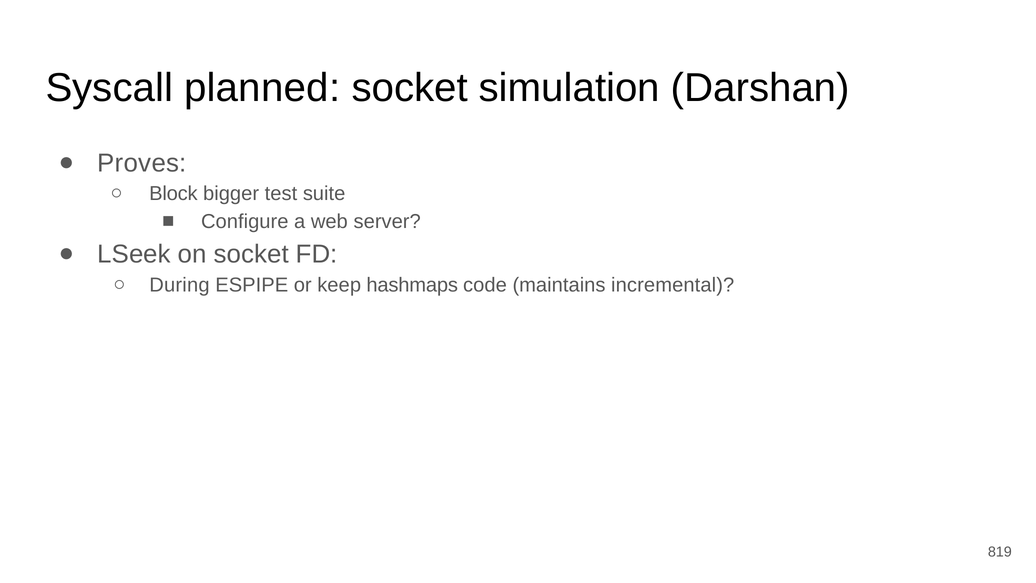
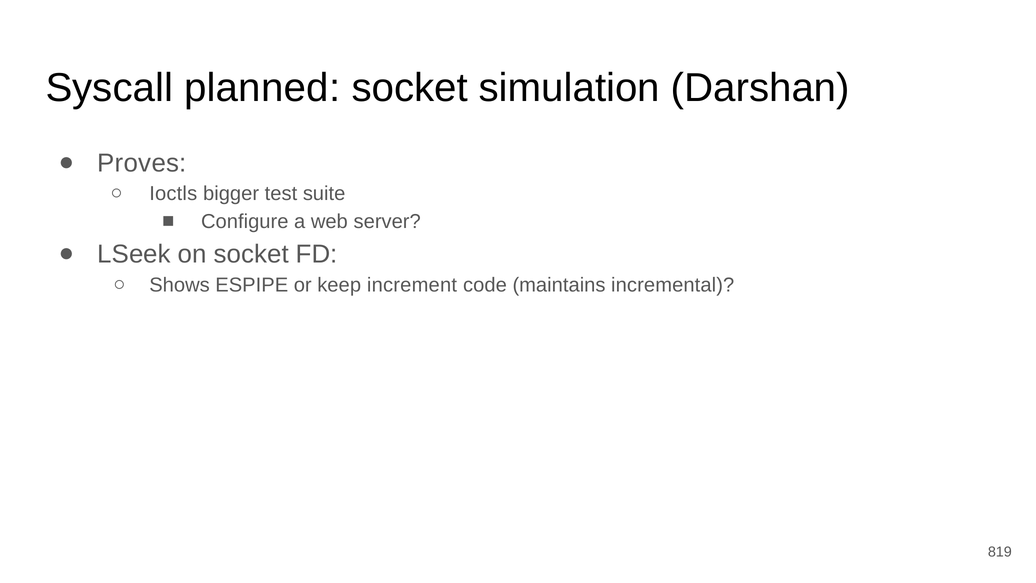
Block: Block -> Ioctls
During: During -> Shows
hashmaps: hashmaps -> increment
